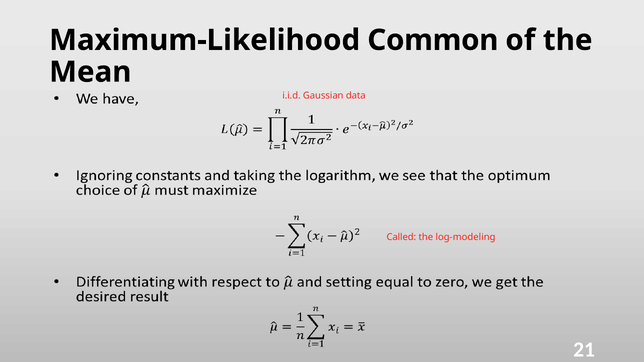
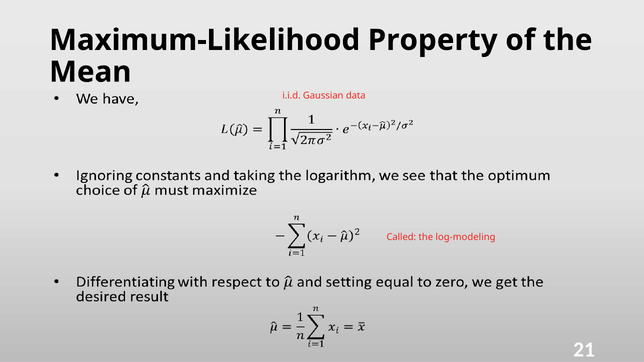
Common: Common -> Property
